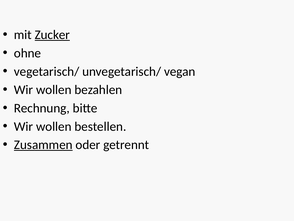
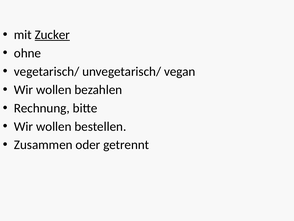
Zusammen underline: present -> none
